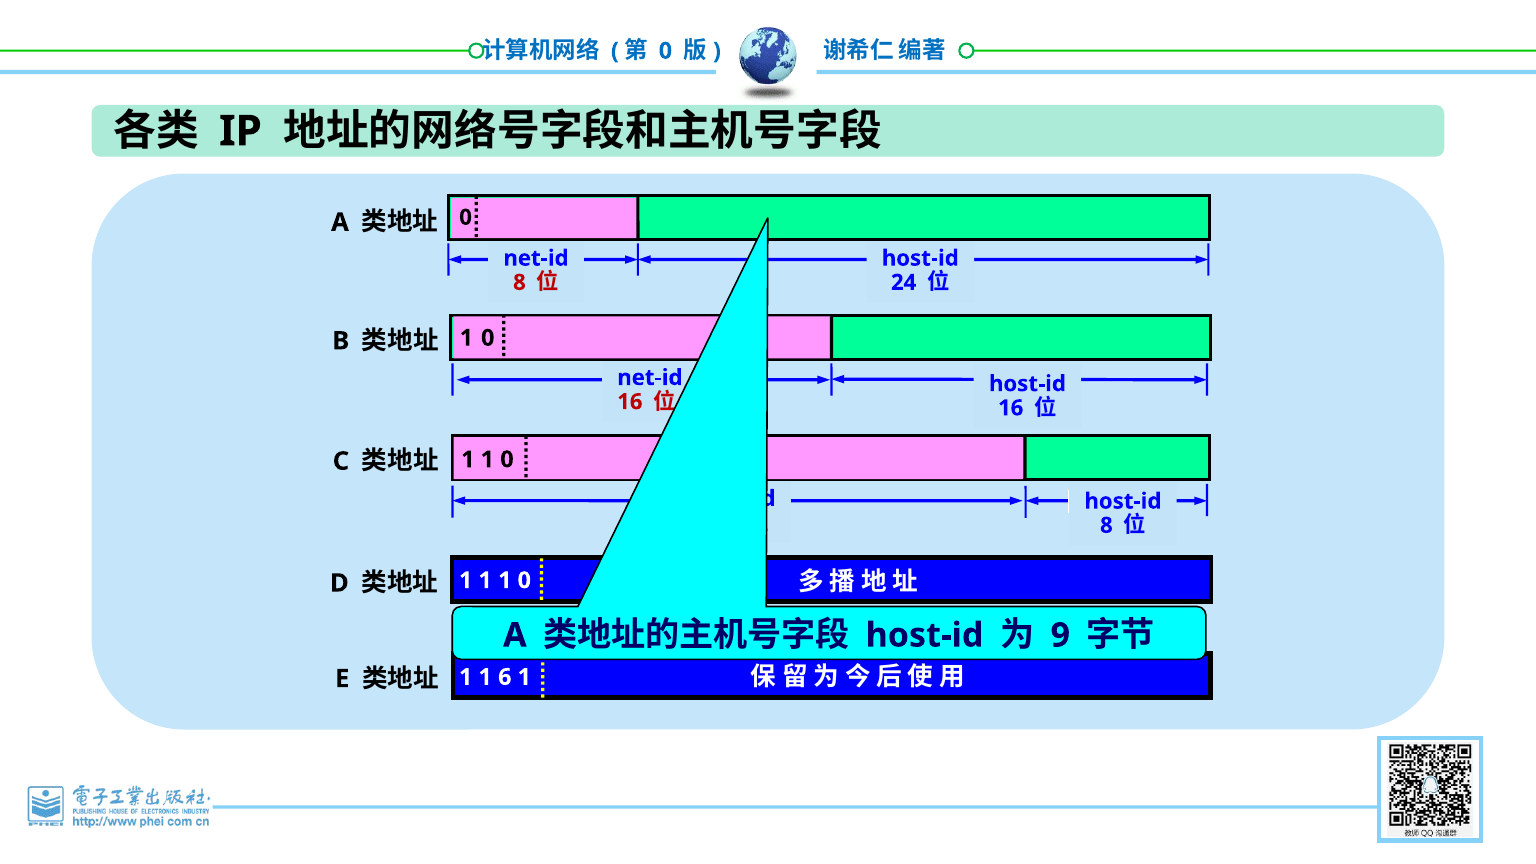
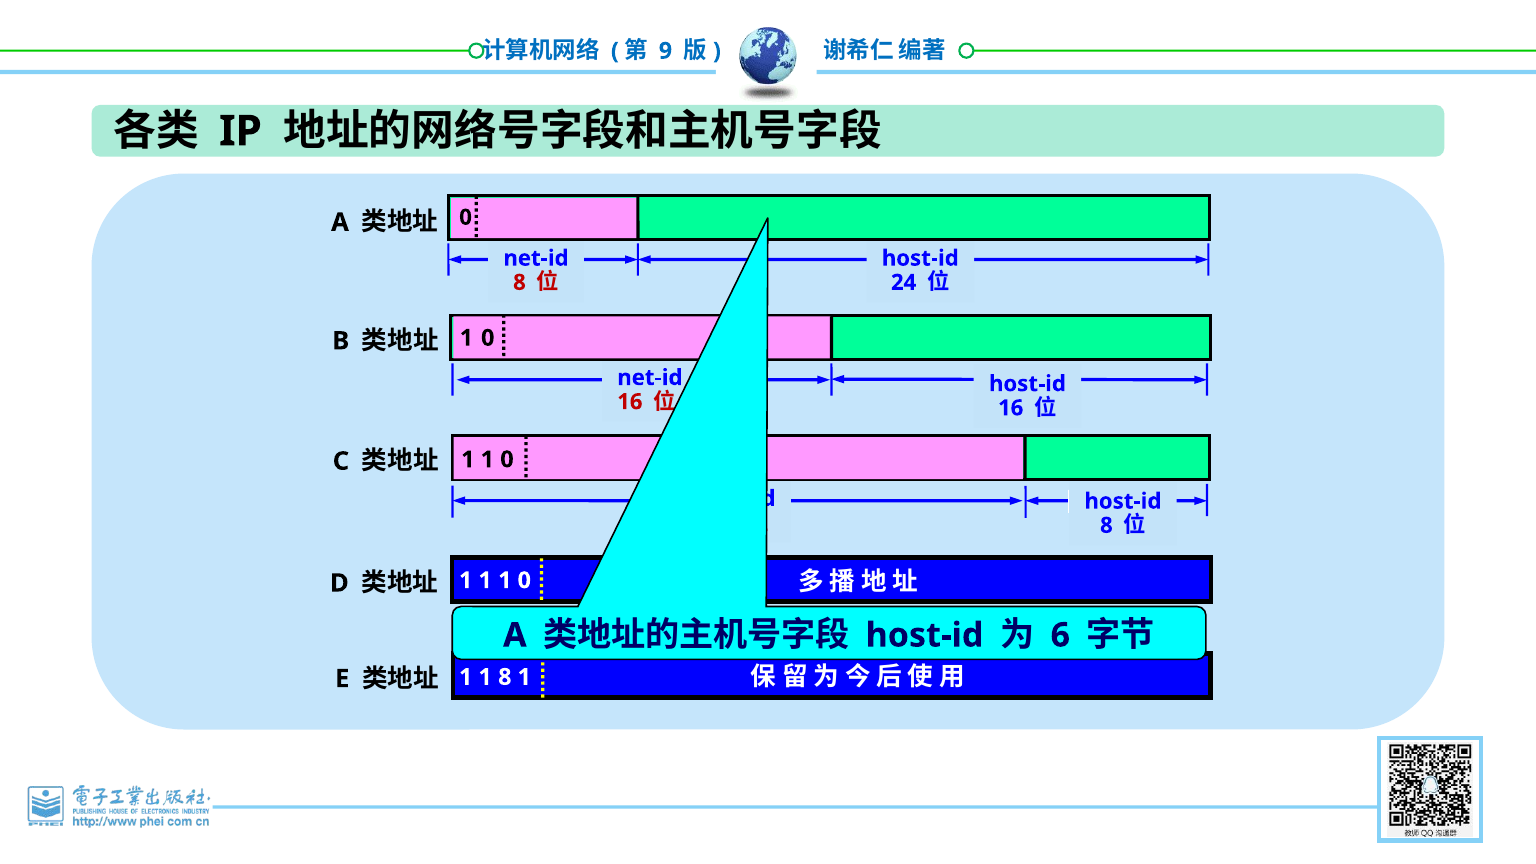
0 at (665, 51): 0 -> 9
9: 9 -> 6
1 6: 6 -> 8
